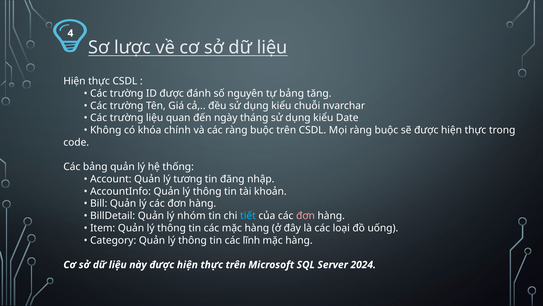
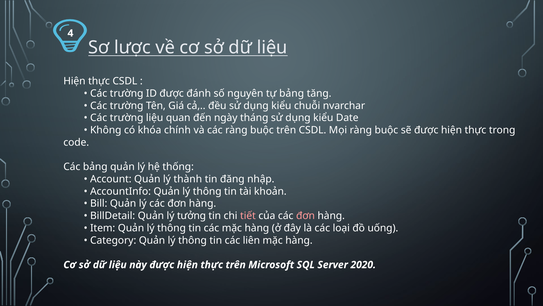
tương: tương -> thành
nhóm: nhóm -> tưởng
tiết colour: light blue -> pink
lĩnh: lĩnh -> liên
2024: 2024 -> 2020
